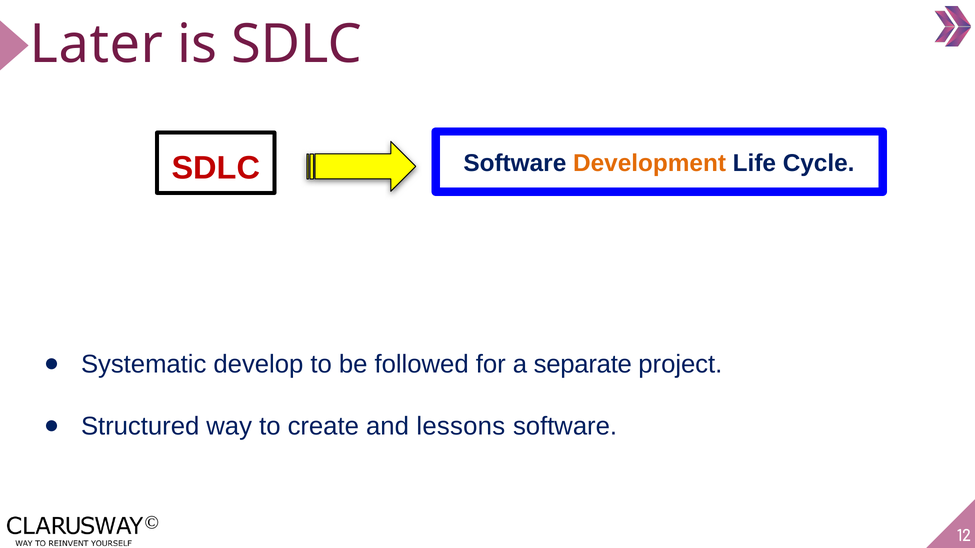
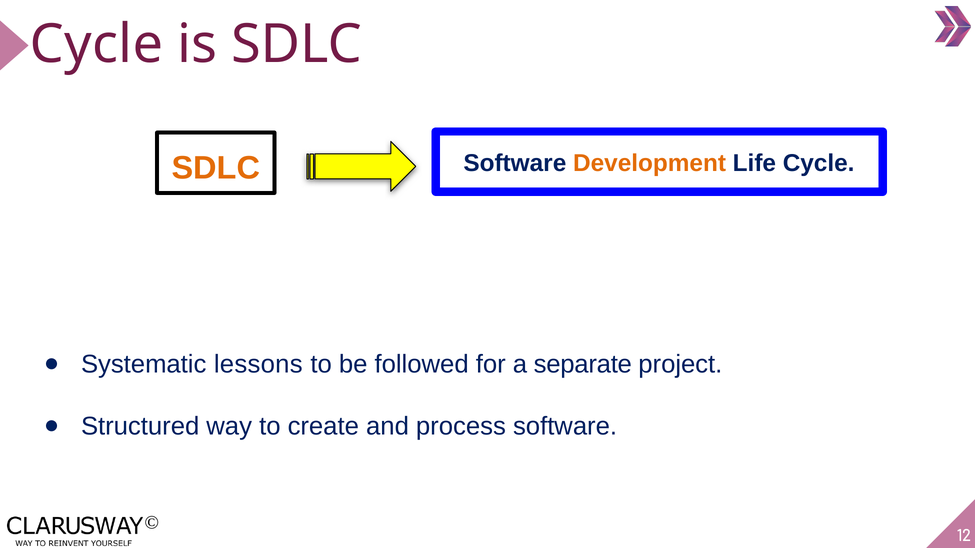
Later at (96, 44): Later -> Cycle
SDLC at (216, 168) colour: red -> orange
develop: develop -> lessons
lessons: lessons -> process
